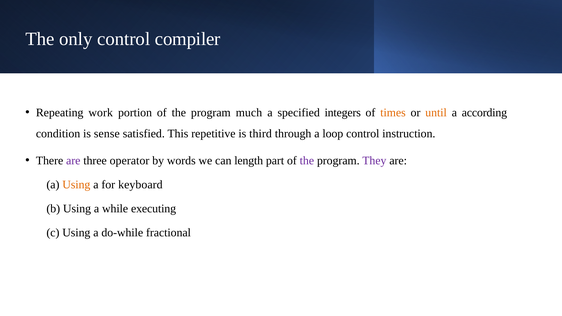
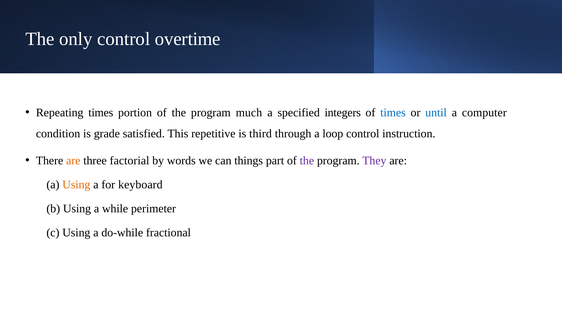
compiler: compiler -> overtime
Repeating work: work -> times
times at (393, 113) colour: orange -> blue
until colour: orange -> blue
according: according -> computer
sense: sense -> grade
are at (73, 161) colour: purple -> orange
operator: operator -> factorial
length: length -> things
executing: executing -> perimeter
